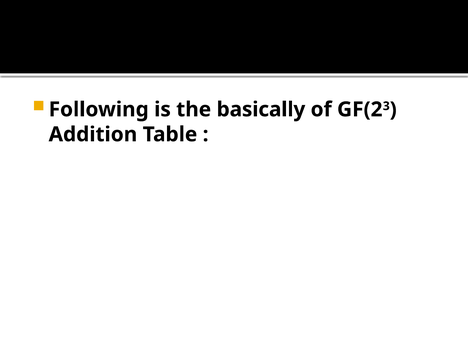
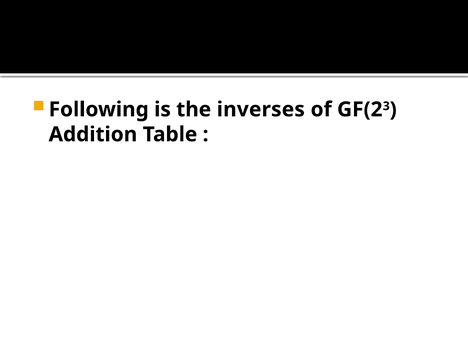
basically: basically -> inverses
